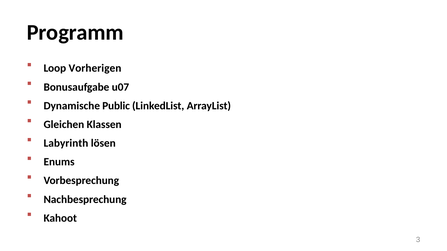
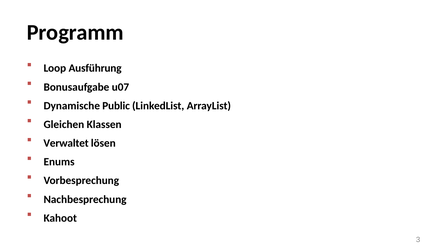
Vorherigen: Vorherigen -> Ausführung
Labyrinth: Labyrinth -> Verwaltet
